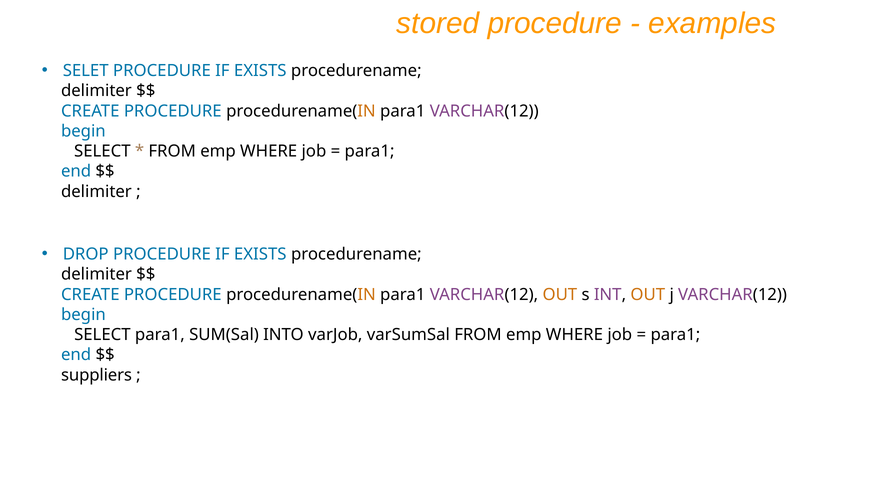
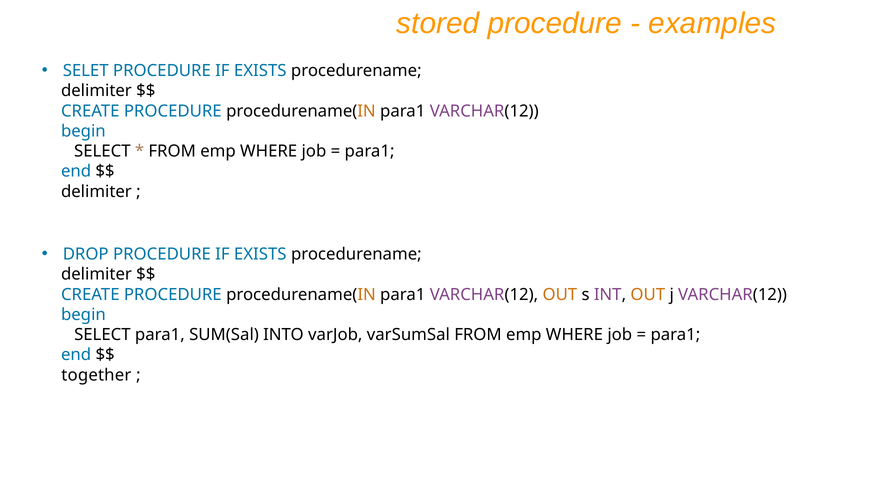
suppliers: suppliers -> together
